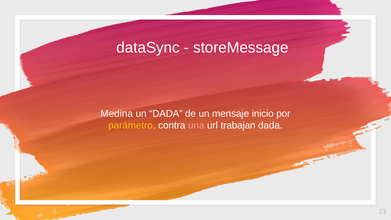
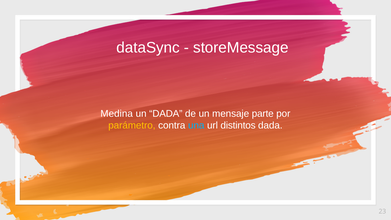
inicio: inicio -> parte
una colour: pink -> light blue
trabajan: trabajan -> distintos
